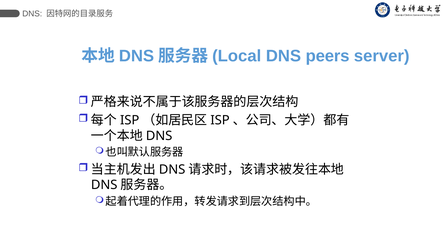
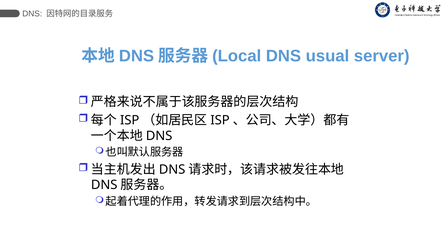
peers: peers -> usual
